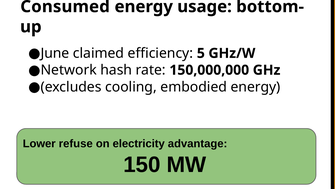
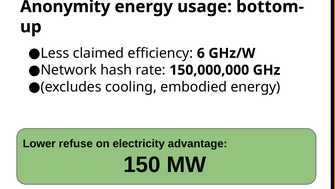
Consumed: Consumed -> Anonymity
June: June -> Less
5: 5 -> 6
